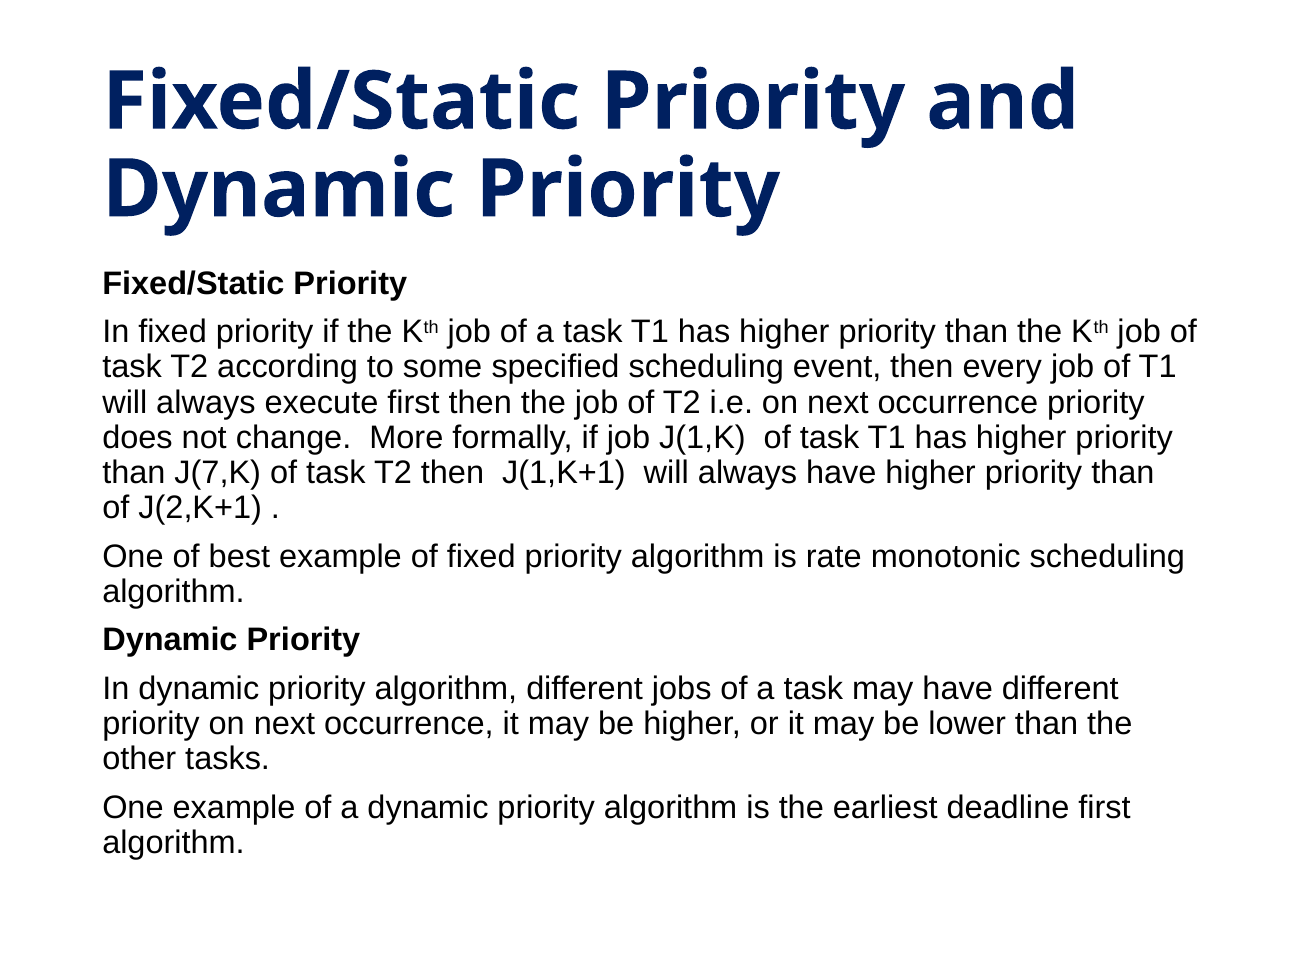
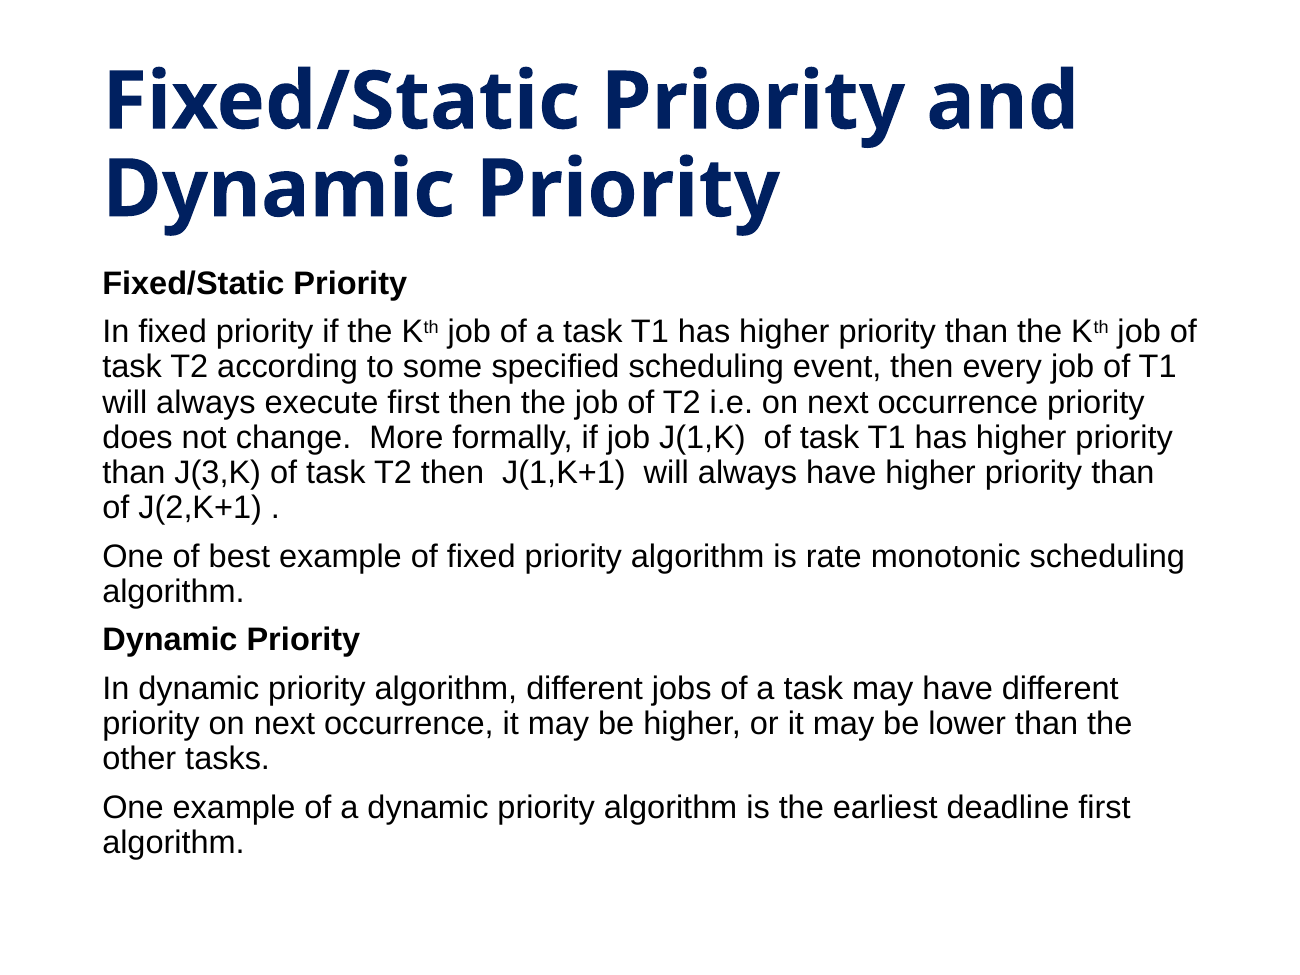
J(7,K: J(7,K -> J(3,K
